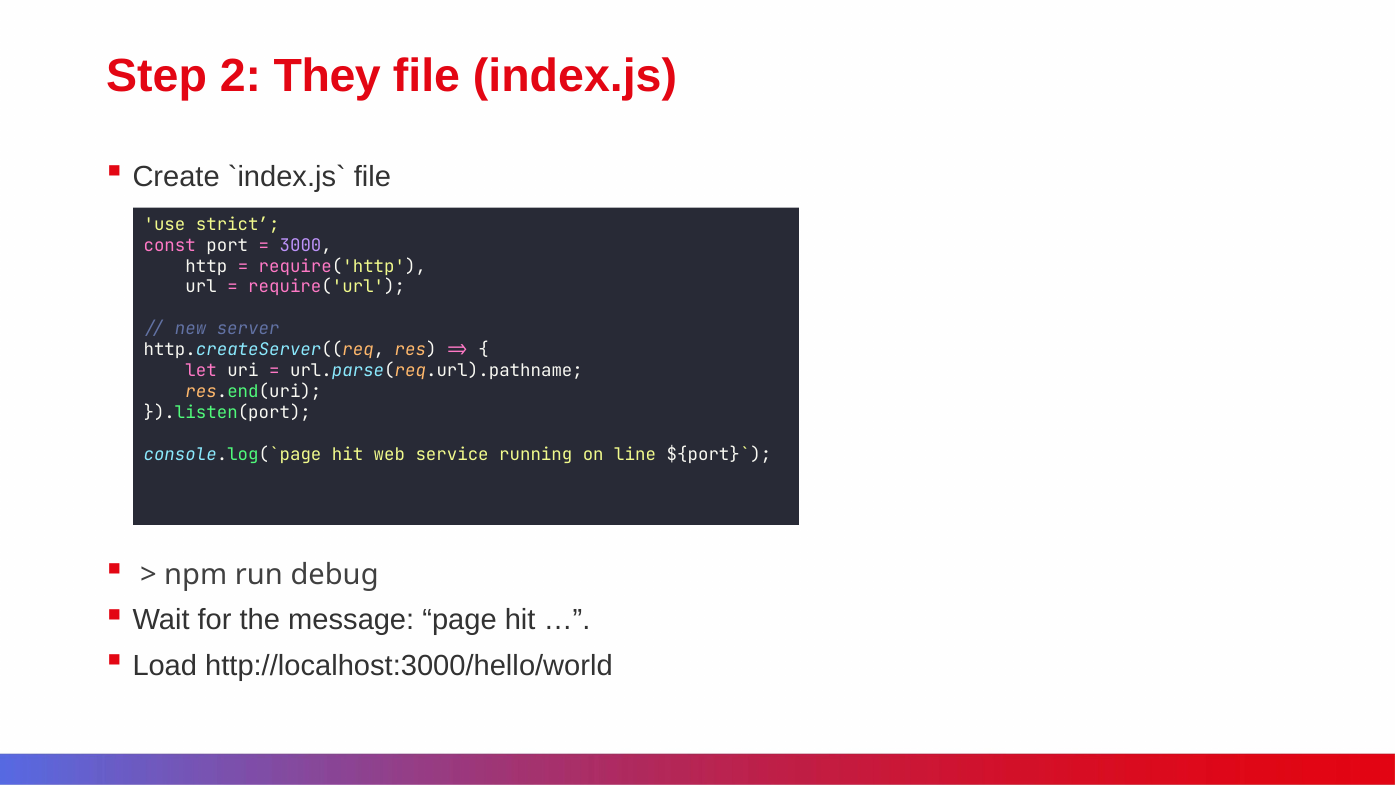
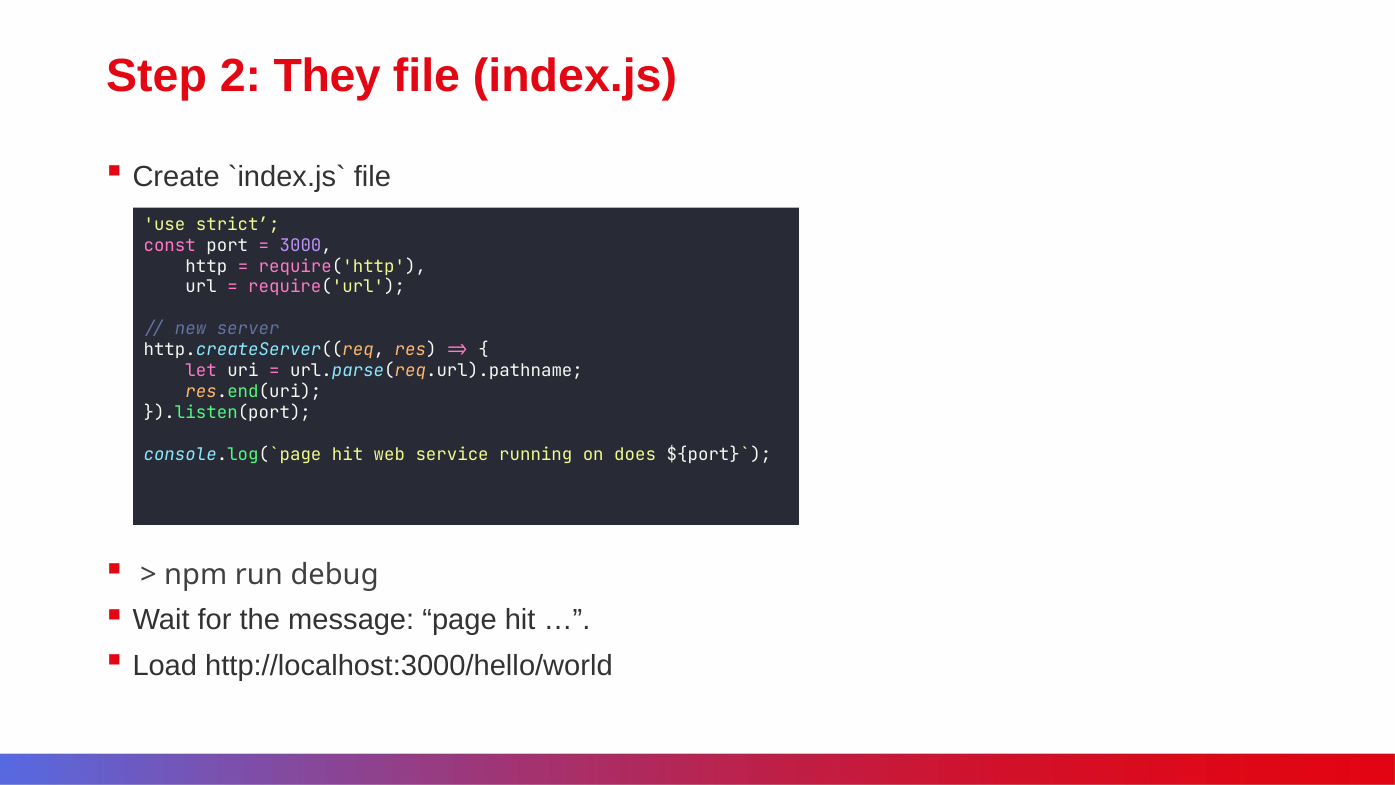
line: line -> does
